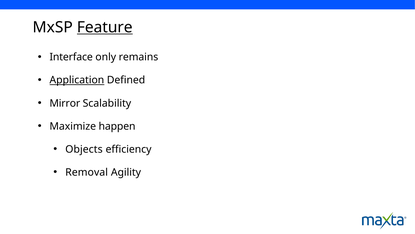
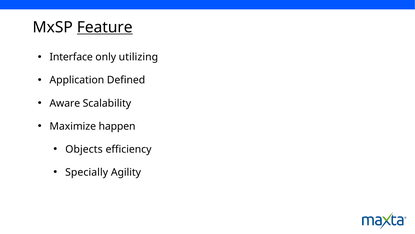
remains: remains -> utilizing
Application underline: present -> none
Mirror: Mirror -> Aware
Removal: Removal -> Specially
